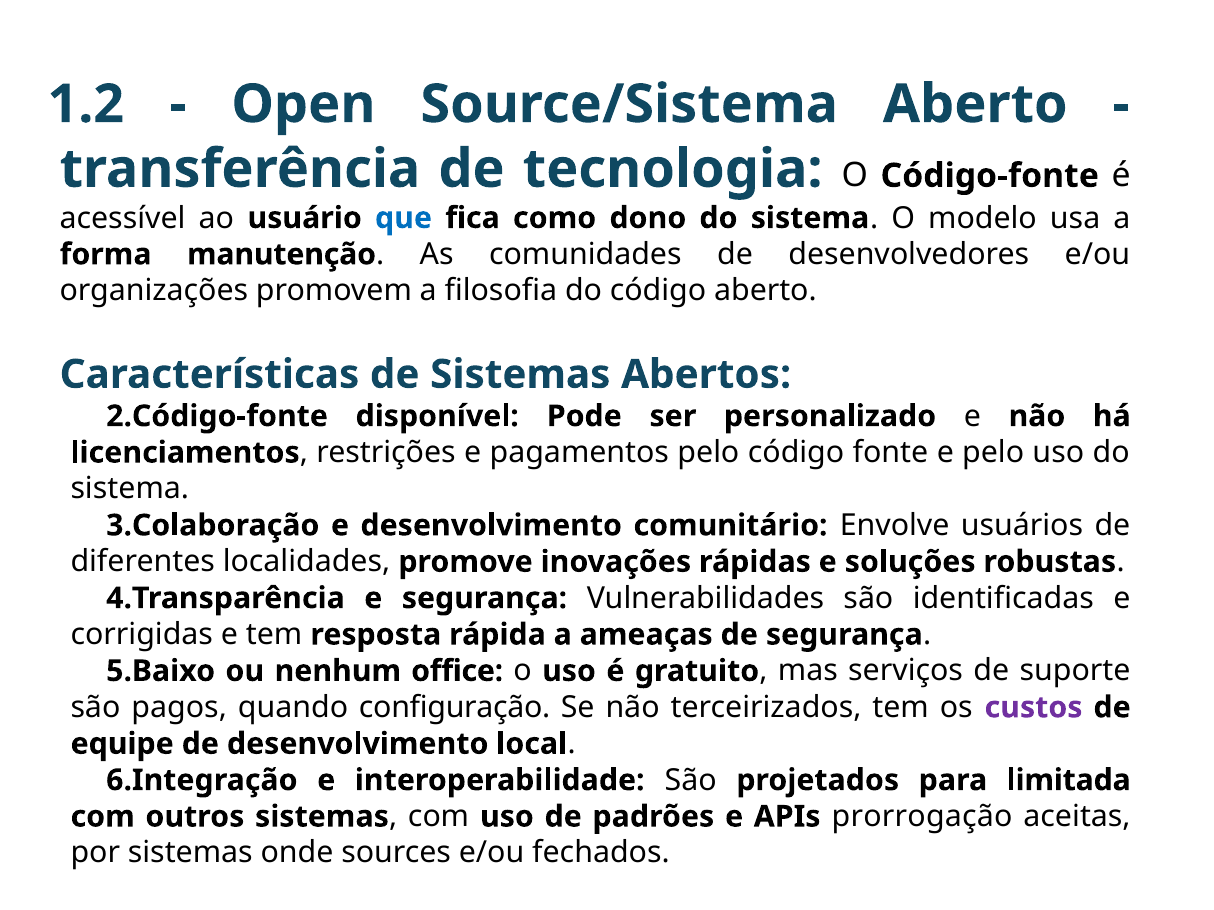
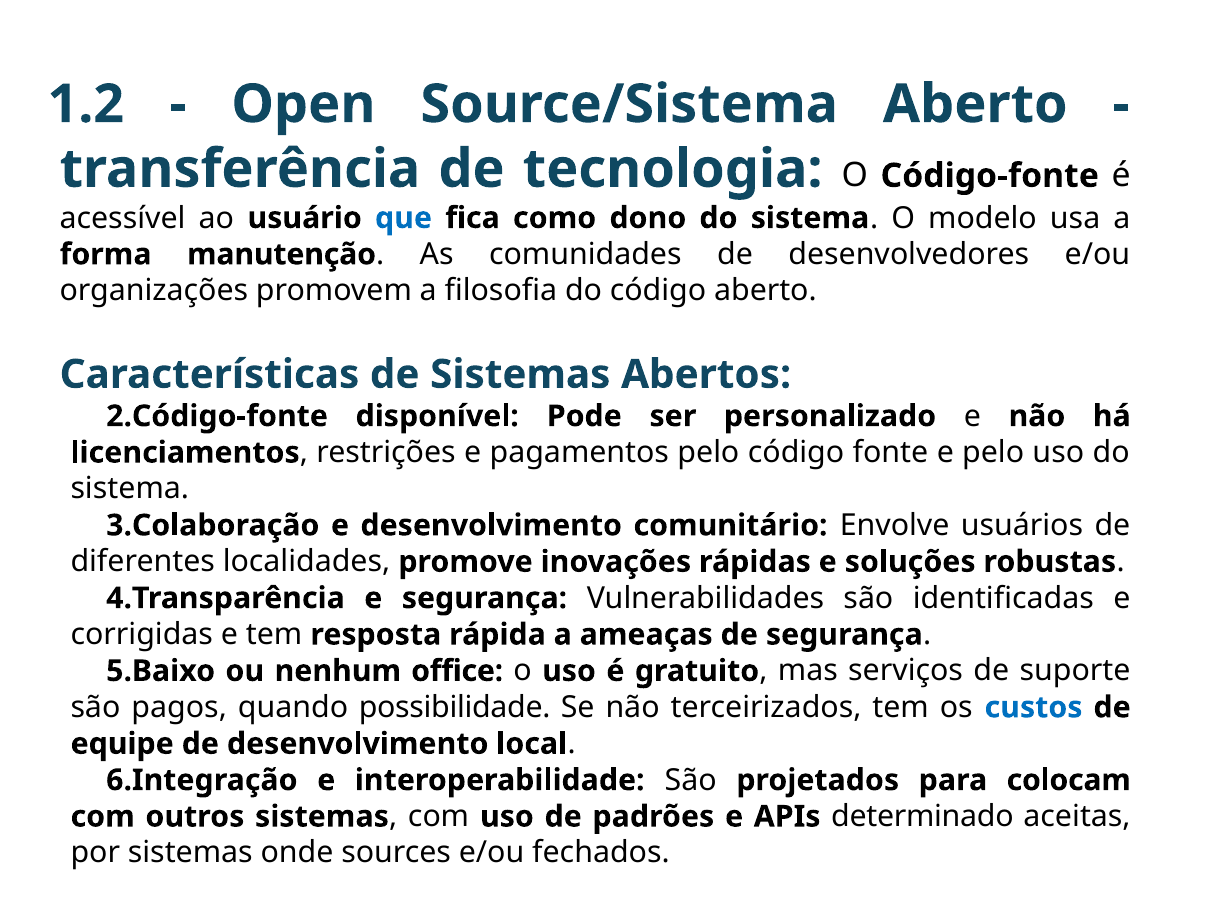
configuração: configuração -> possibilidade
custos colour: purple -> blue
limitada: limitada -> colocam
prorrogação: prorrogação -> determinado
